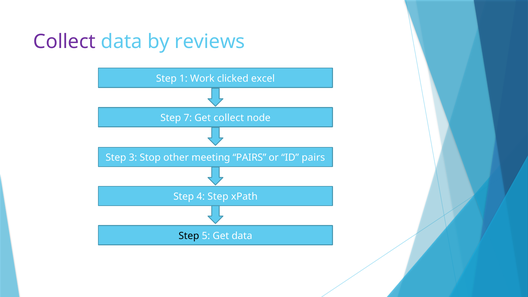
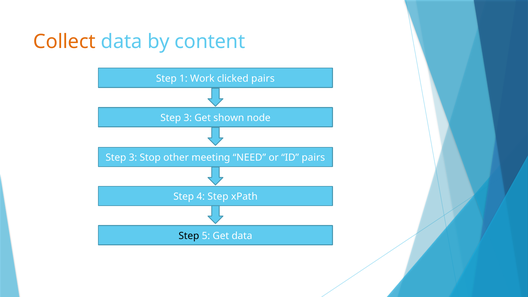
Collect at (65, 42) colour: purple -> orange
reviews: reviews -> content
clicked excel: excel -> pairs
7 at (188, 118): 7 -> 3
Get collect: collect -> shown
meeting PAIRS: PAIRS -> NEED
